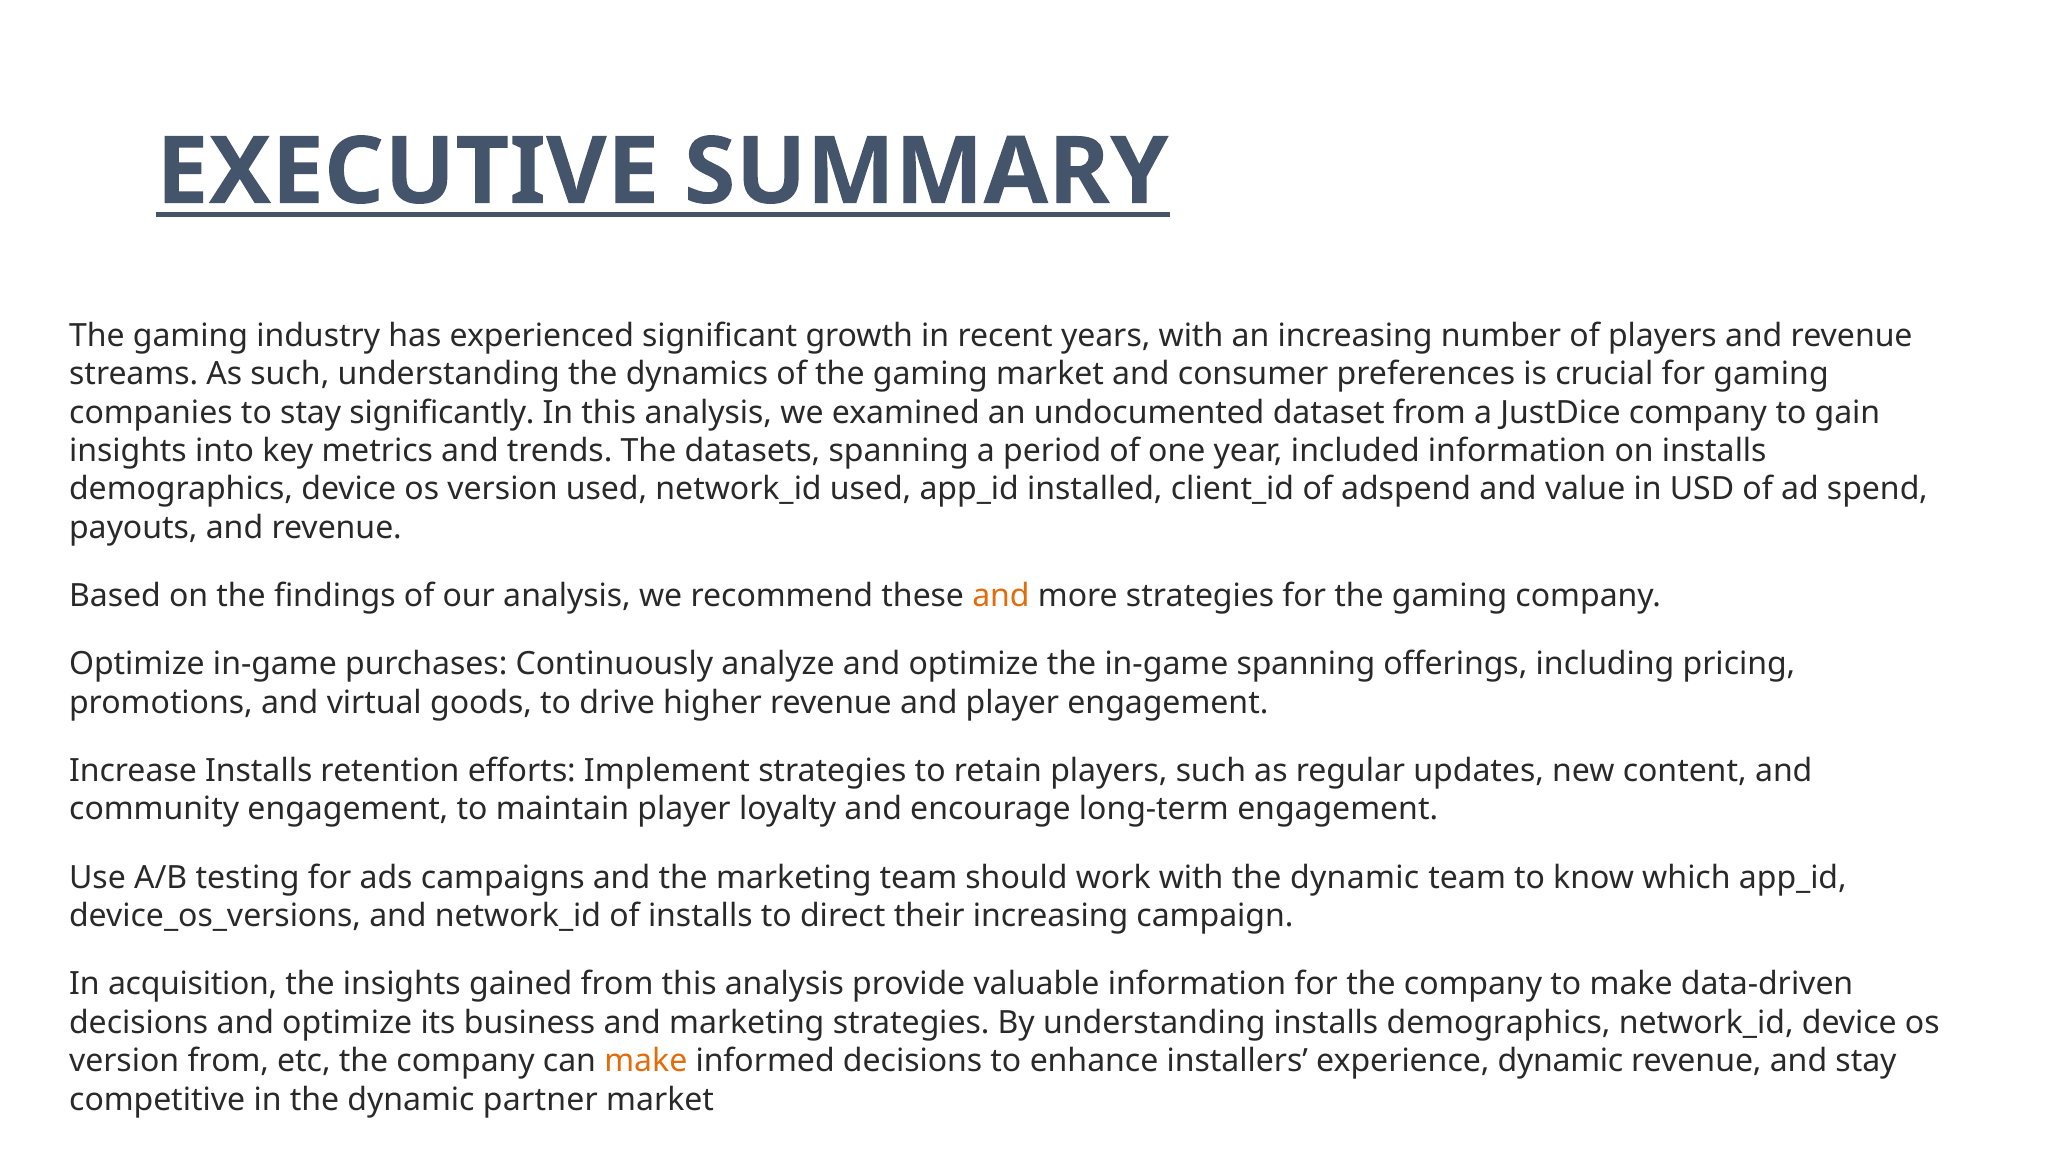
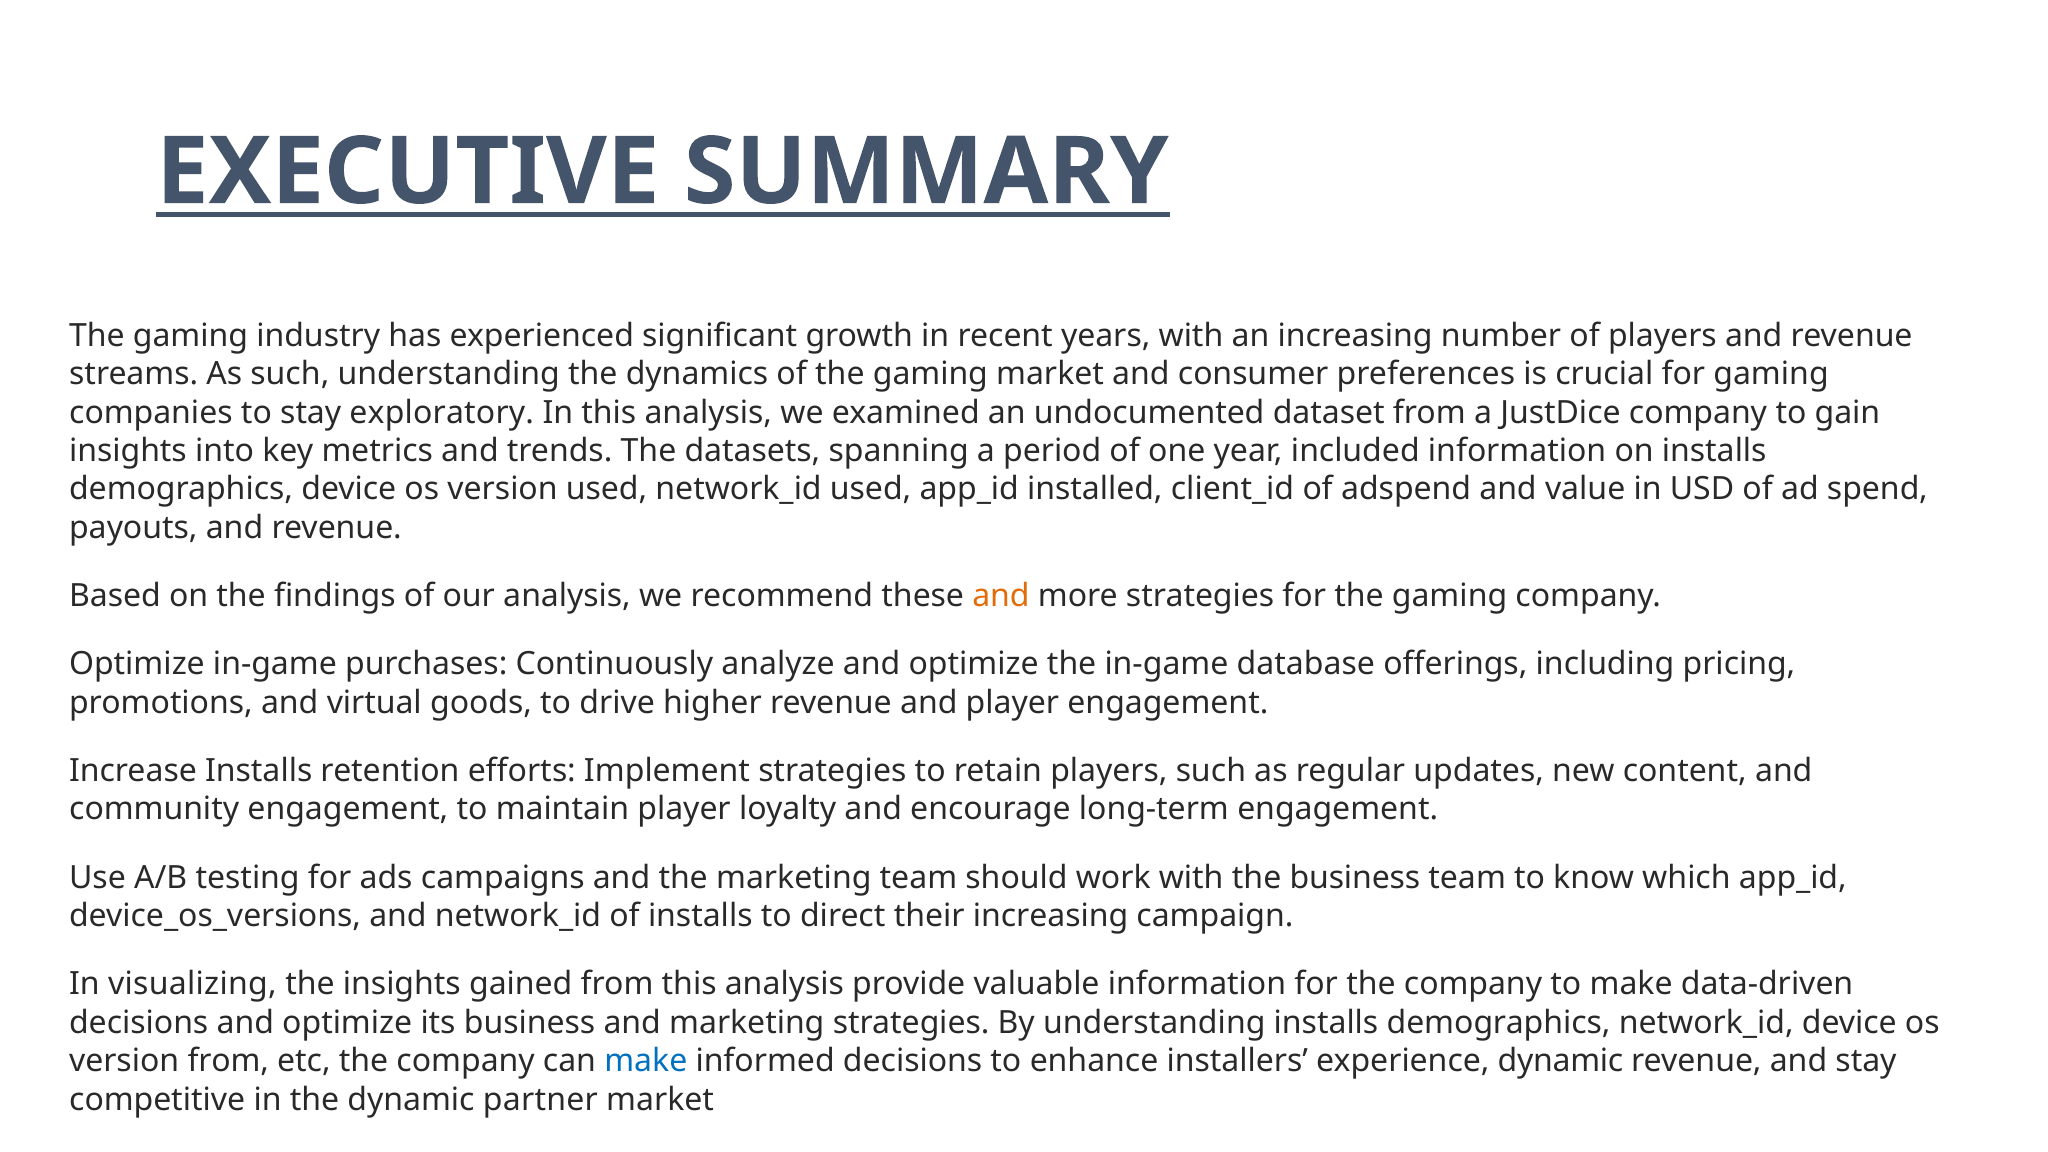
significantly: significantly -> exploratory
in-game spanning: spanning -> database
with the dynamic: dynamic -> business
acquisition: acquisition -> visualizing
make at (646, 1061) colour: orange -> blue
